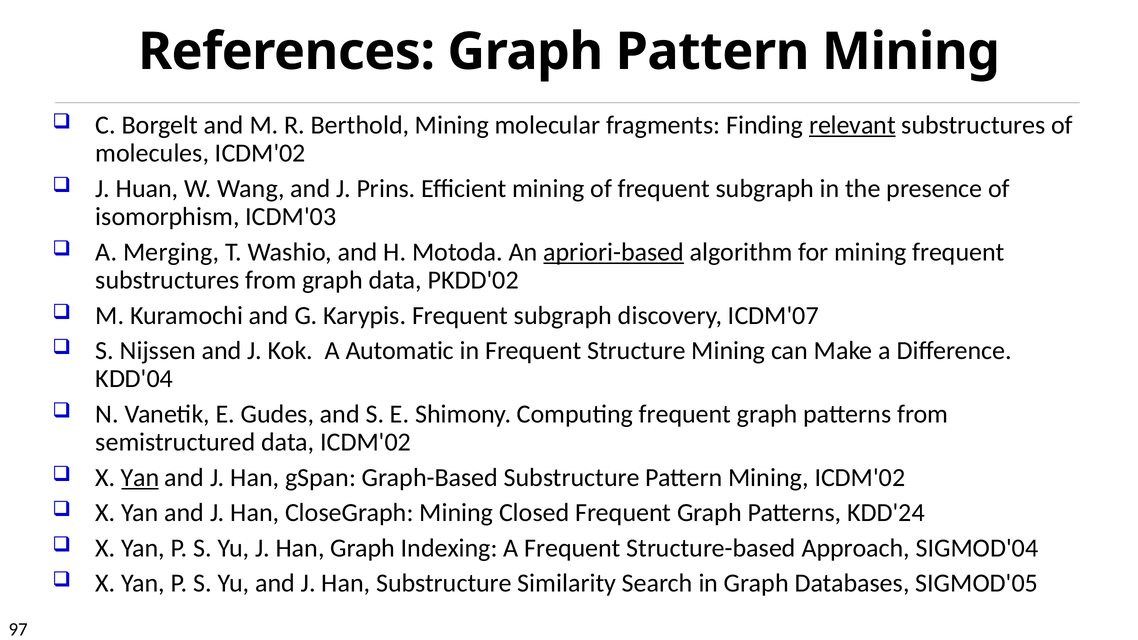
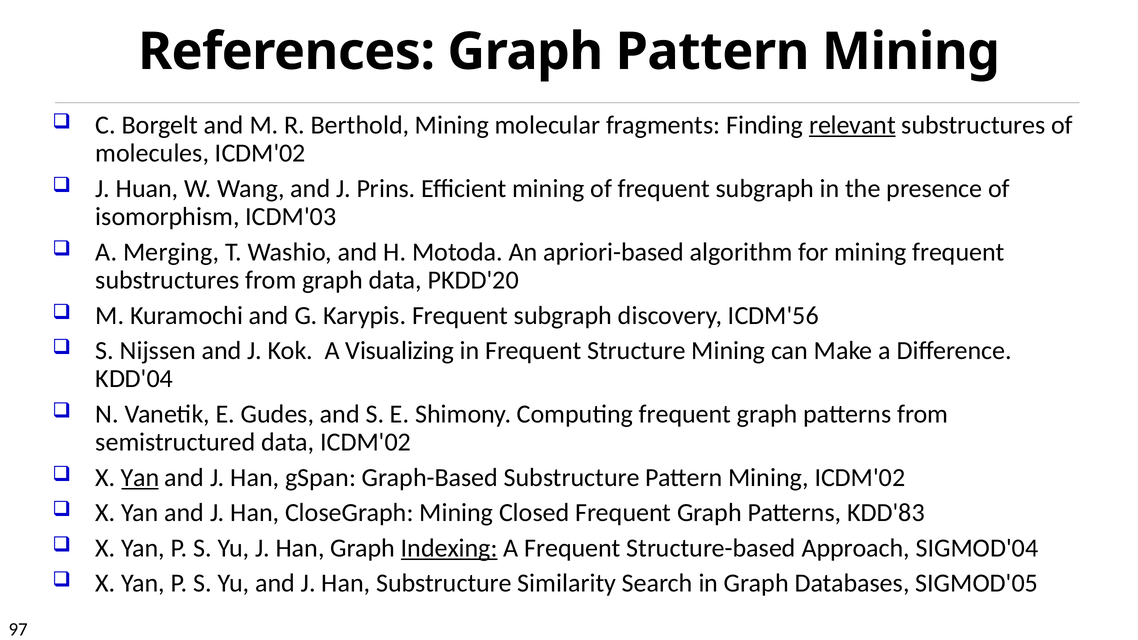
apriori-based underline: present -> none
PKDD'02: PKDD'02 -> PKDD'20
ICDM'07: ICDM'07 -> ICDM'56
Automatic: Automatic -> Visualizing
KDD'24: KDD'24 -> KDD'83
Indexing underline: none -> present
